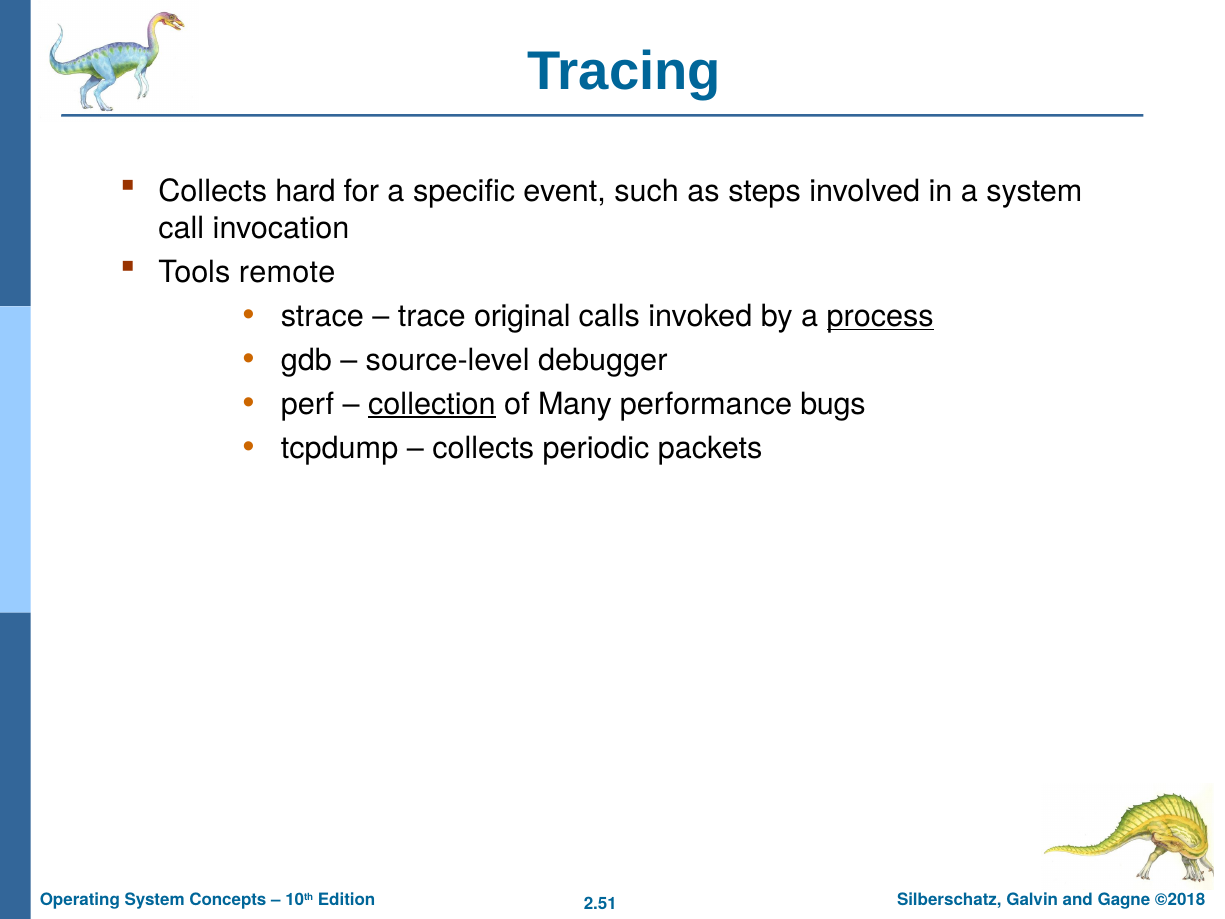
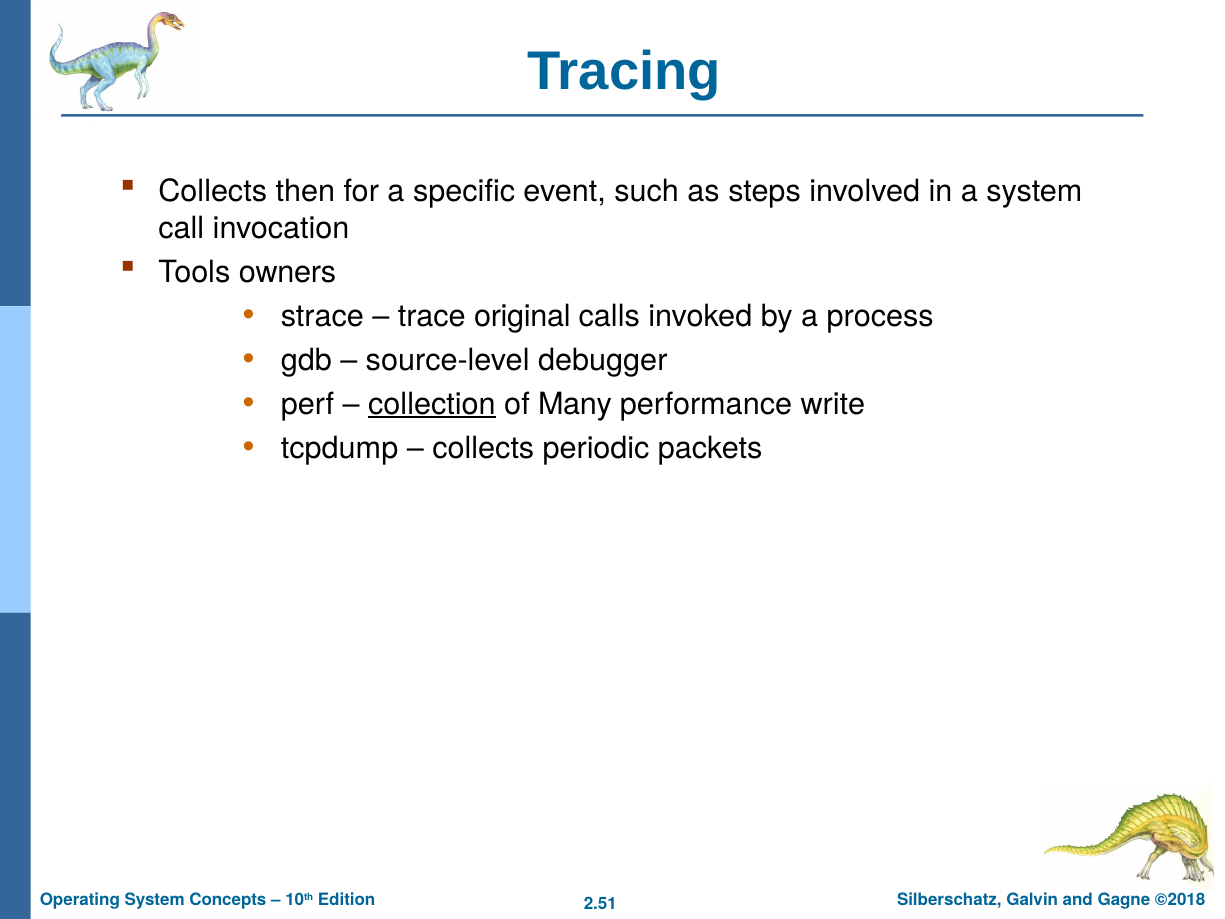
hard: hard -> then
remote: remote -> owners
process underline: present -> none
bugs: bugs -> write
